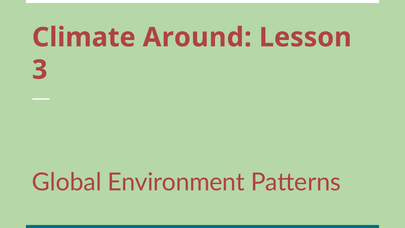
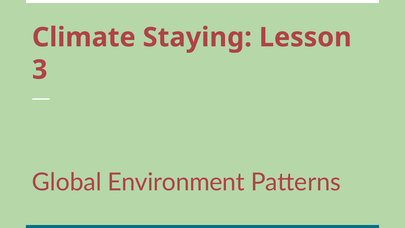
Around: Around -> Staying
